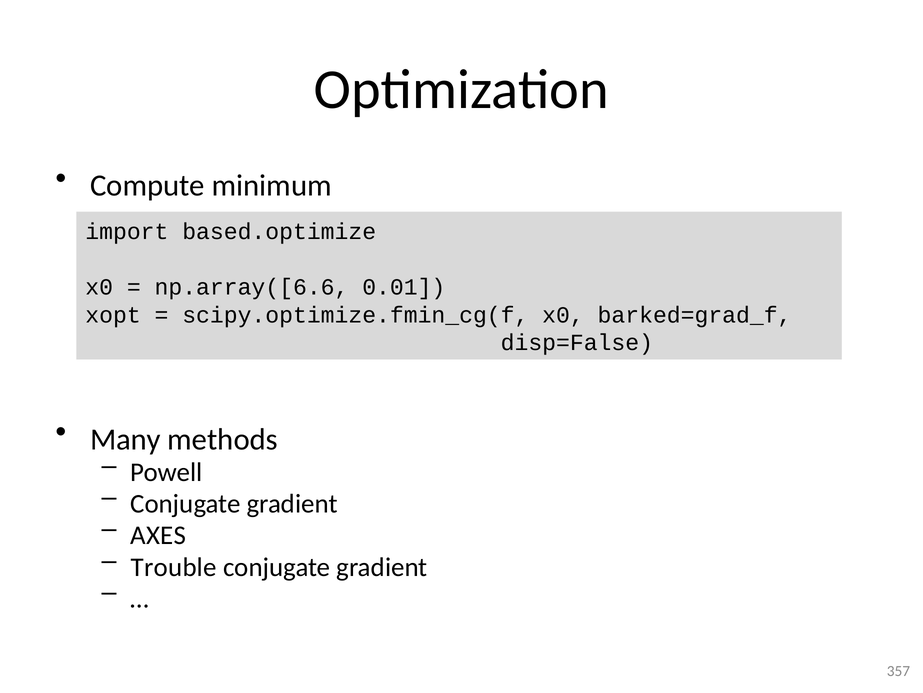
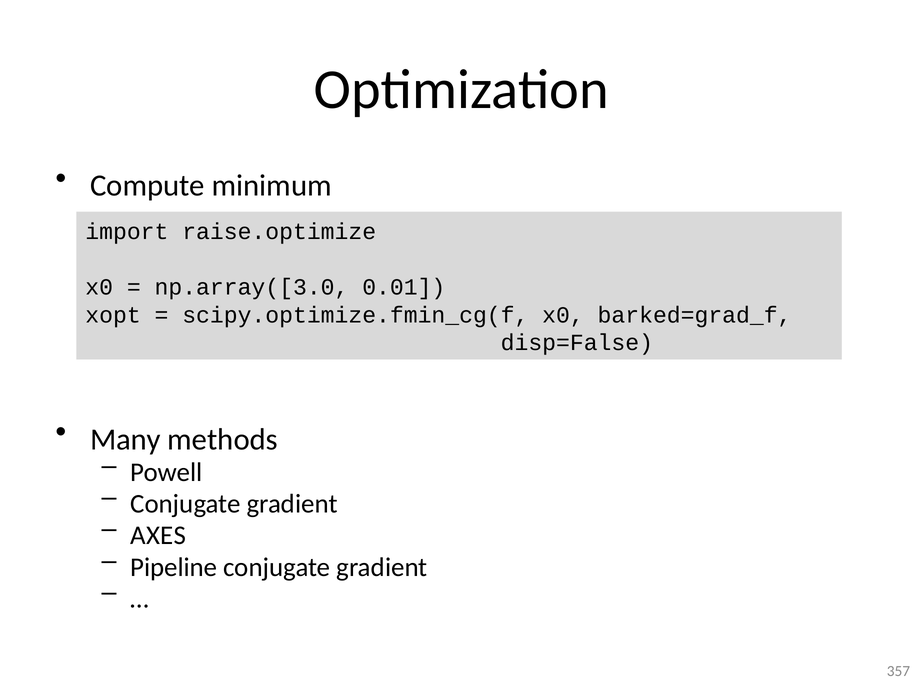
based.optimize: based.optimize -> raise.optimize
np.array([6.6: np.array([6.6 -> np.array([3.0
Trouble: Trouble -> Pipeline
